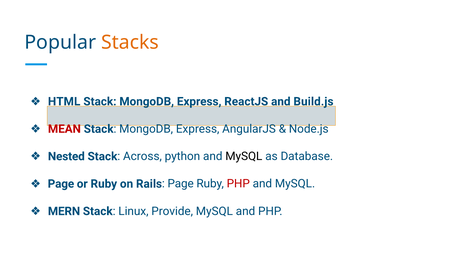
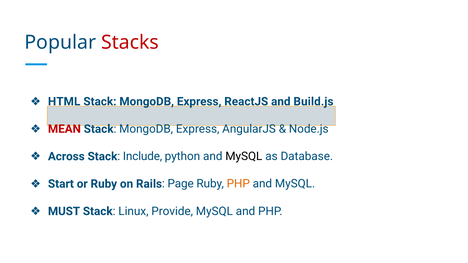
Stacks colour: orange -> red
Nested: Nested -> Across
Across: Across -> Include
Page at (61, 184): Page -> Start
PHP at (238, 184) colour: red -> orange
MERN: MERN -> MUST
